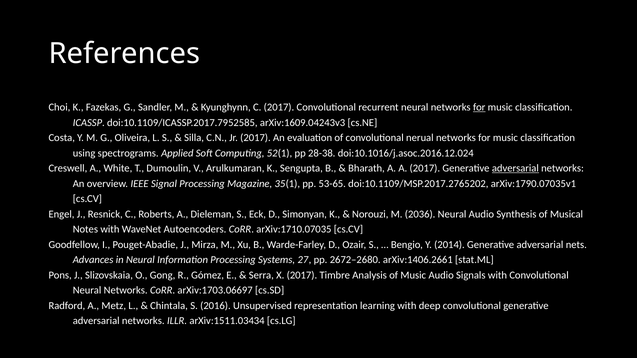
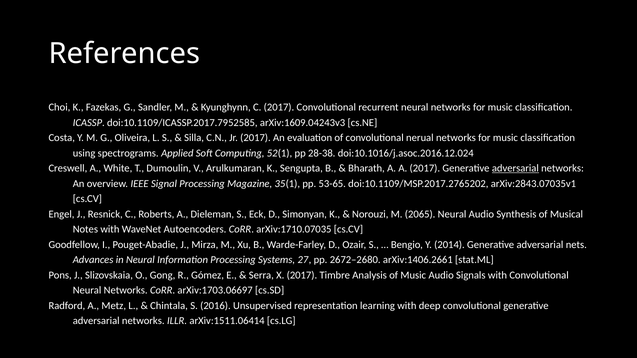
for at (479, 107) underline: present -> none
arXiv:1790.07035v1: arXiv:1790.07035v1 -> arXiv:2843.07035v1
2036: 2036 -> 2065
arXiv:1511.03434: arXiv:1511.03434 -> arXiv:1511.06414
